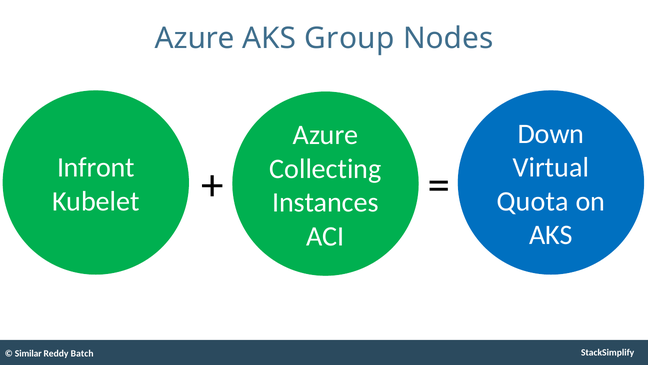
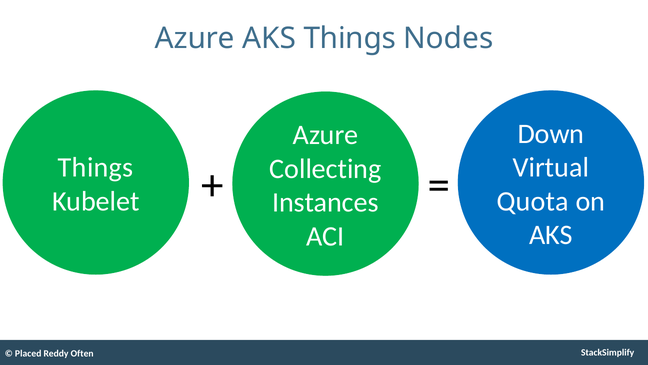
AKS Group: Group -> Things
Infront at (96, 167): Infront -> Things
Similar: Similar -> Placed
Batch: Batch -> Often
